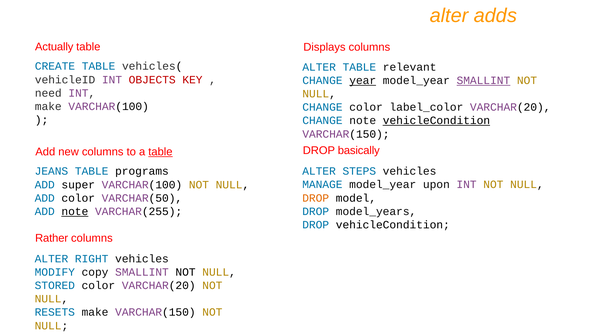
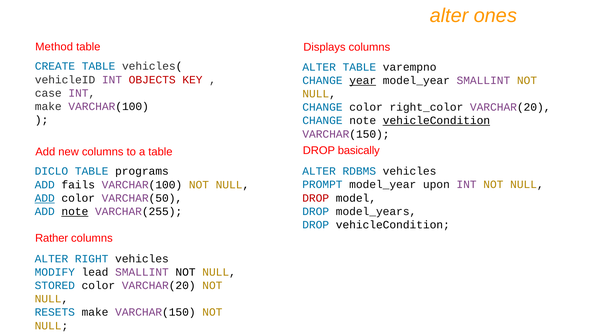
adds: adds -> ones
Actually: Actually -> Method
relevant: relevant -> varempno
SMALLINT at (483, 80) underline: present -> none
need: need -> case
label_color: label_color -> right_color
table at (160, 152) underline: present -> none
JEANS: JEANS -> DICLO
STEPS: STEPS -> RDBMS
super: super -> fails
MANAGE: MANAGE -> PROMPT
ADD at (45, 198) underline: none -> present
DROP at (316, 198) colour: orange -> red
copy: copy -> lead
